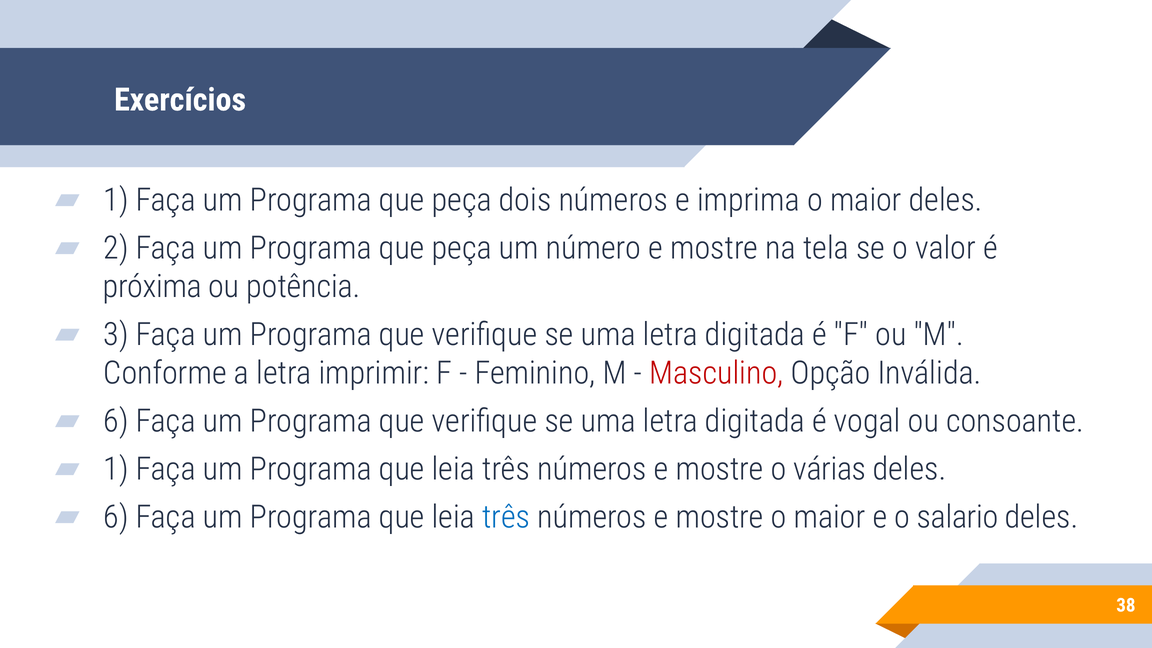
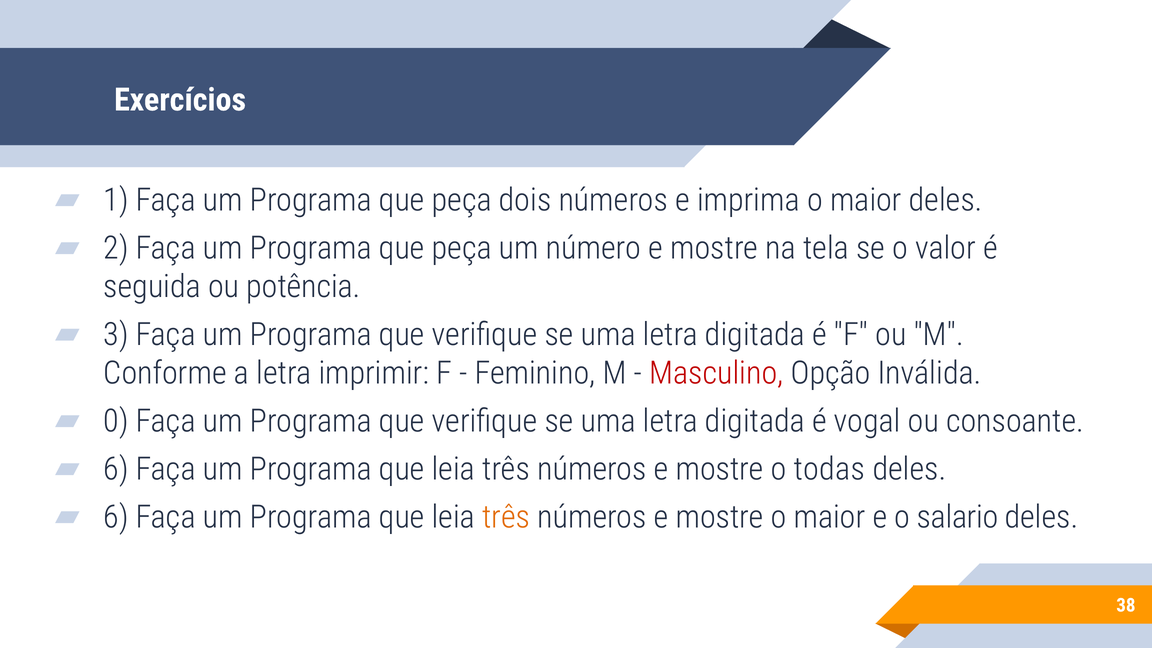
próxima: próxima -> seguida
6 at (116, 421): 6 -> 0
1 at (116, 469): 1 -> 6
várias: várias -> todas
três at (506, 517) colour: blue -> orange
